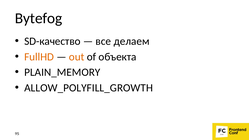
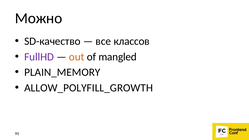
Bytefog: Bytefog -> Можно
делаем: делаем -> классов
FullHD colour: orange -> purple
объекта: объекта -> mangled
